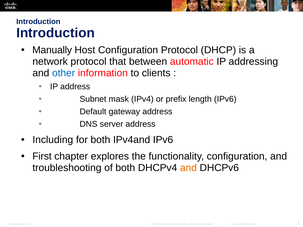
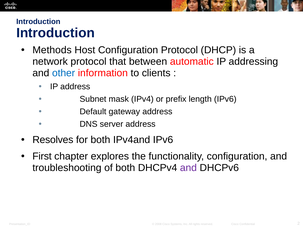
Manually: Manually -> Methods
Including: Including -> Resolves
and at (188, 168) colour: orange -> purple
